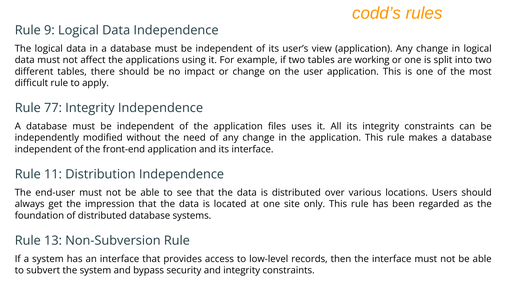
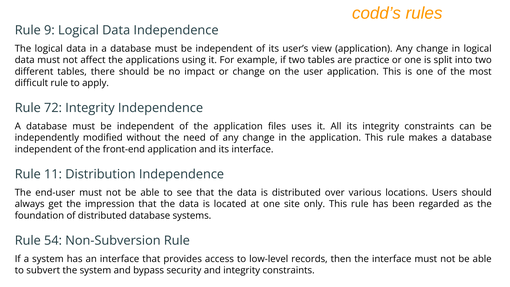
working: working -> practice
77: 77 -> 72
13: 13 -> 54
